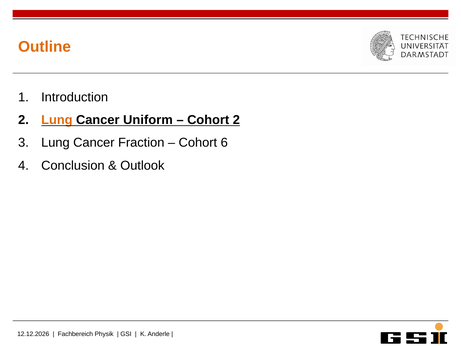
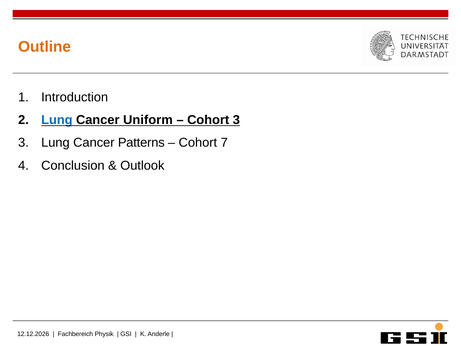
Lung at (57, 120) colour: orange -> blue
Cohort 2: 2 -> 3
Fraction: Fraction -> Patterns
6: 6 -> 7
